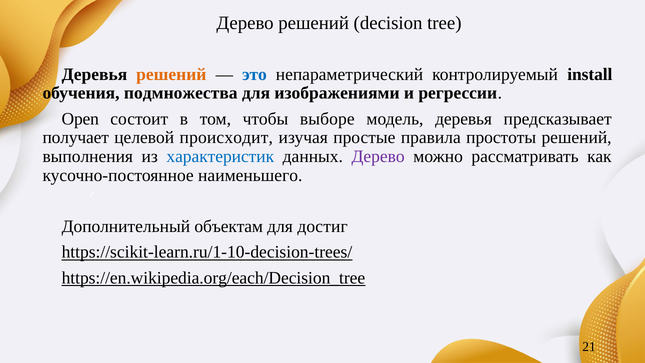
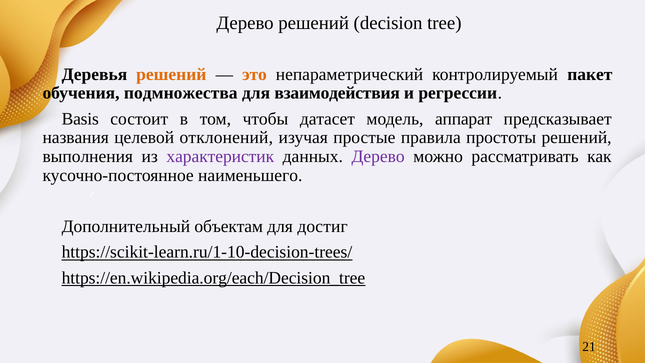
это colour: blue -> orange
install: install -> пакет
изображениями: изображениями -> взаимодействия
Open: Open -> Basis
выборе: выборе -> датасет
модель деревья: деревья -> аппарат
получает: получает -> названия
происходит: происходит -> отклонений
характеристик colour: blue -> purple
